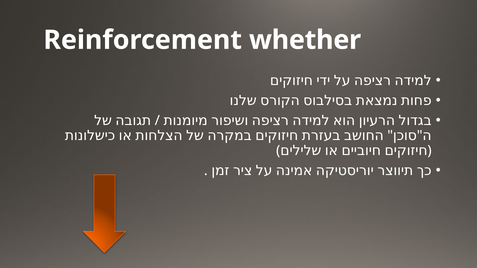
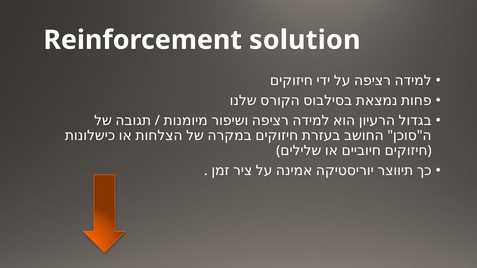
whether: whether -> solution
